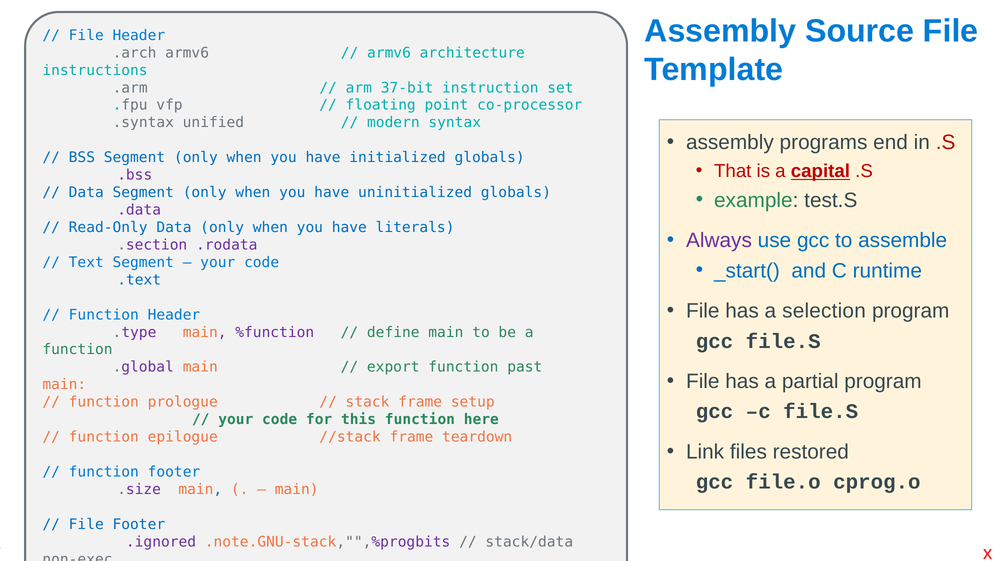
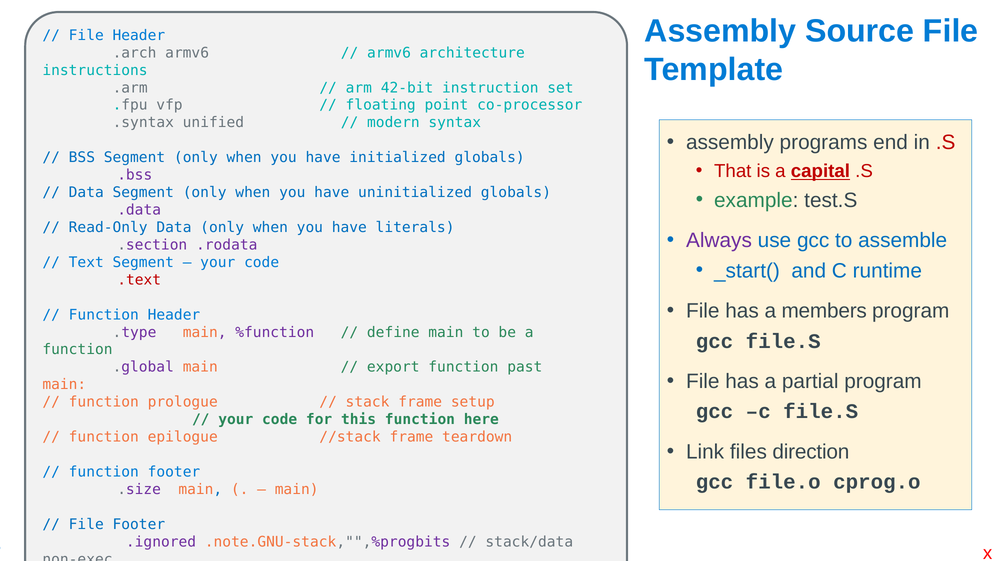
37-bit: 37-bit -> 42-bit
.text colour: blue -> red
selection: selection -> members
restored: restored -> direction
